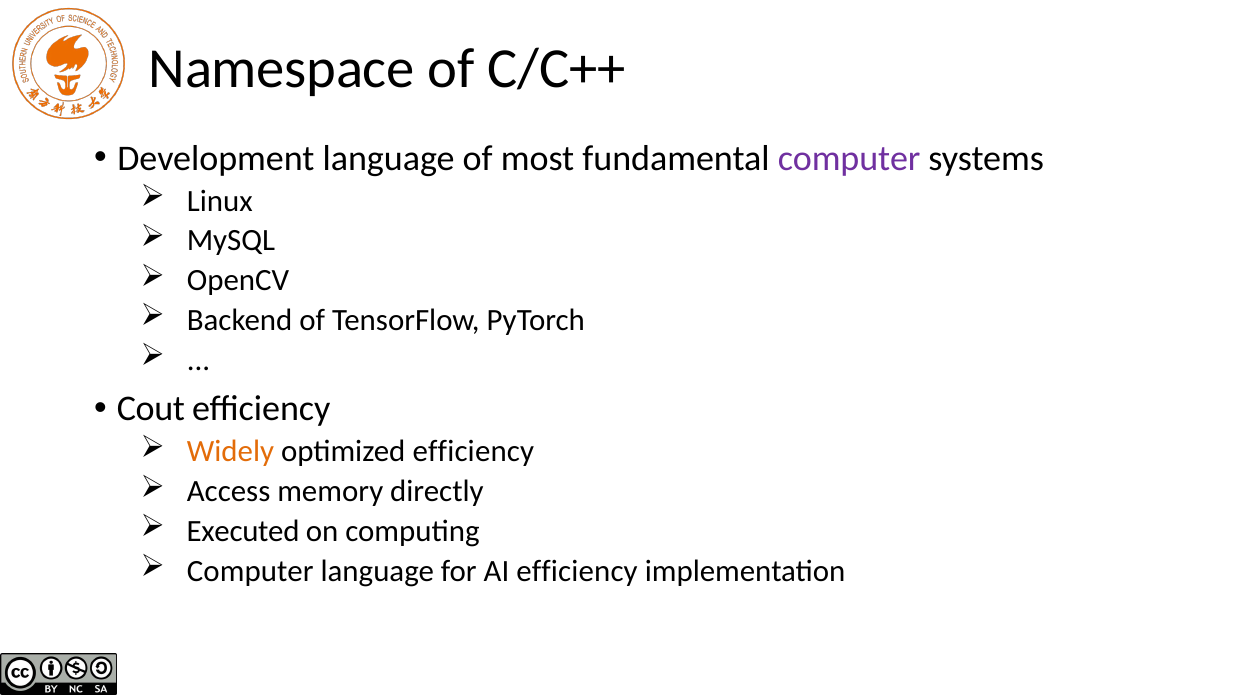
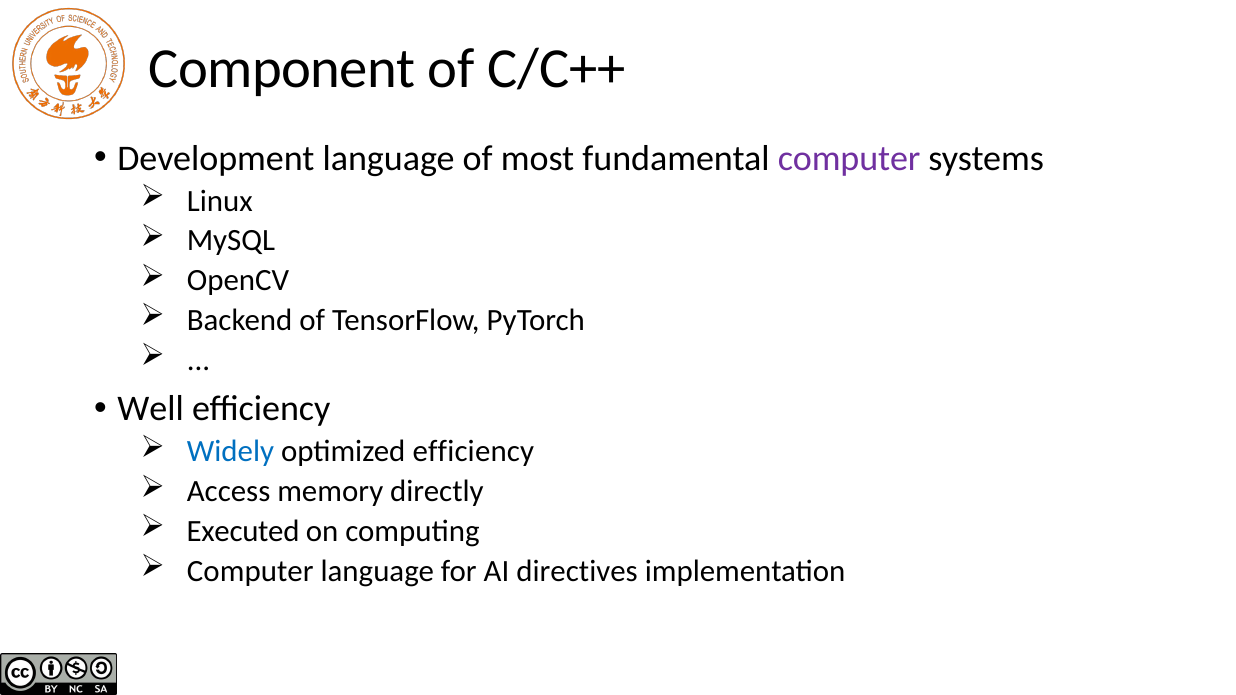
Namespace: Namespace -> Component
Cout: Cout -> Well
Widely colour: orange -> blue
AI efficiency: efficiency -> directives
